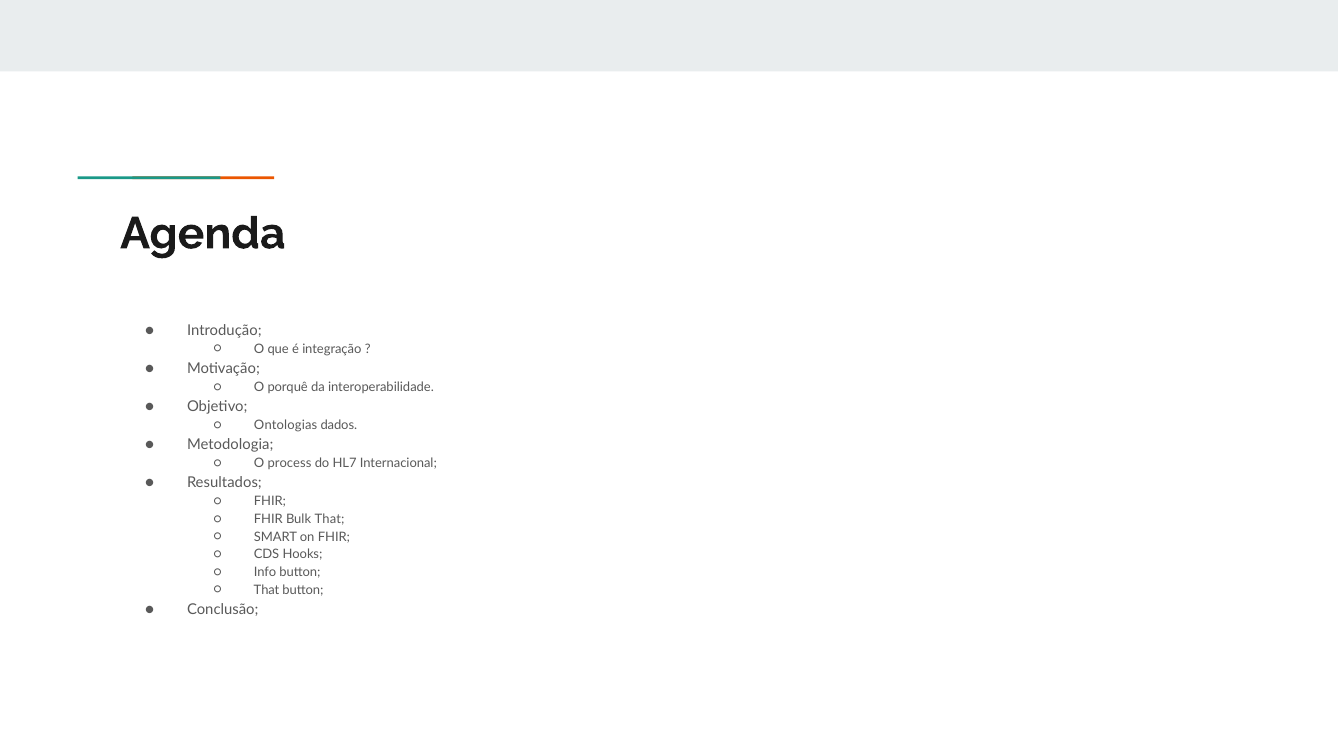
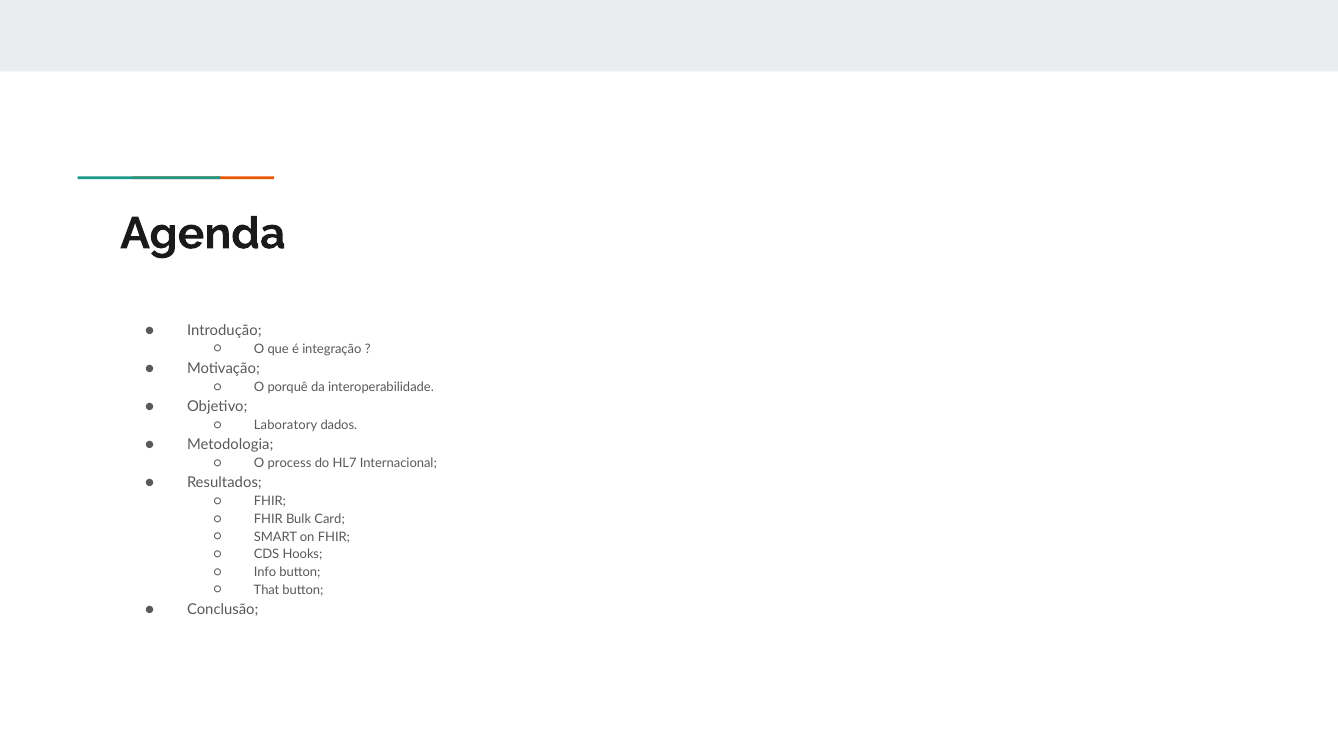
Ontologias: Ontologias -> Laboratory
Bulk That: That -> Card
